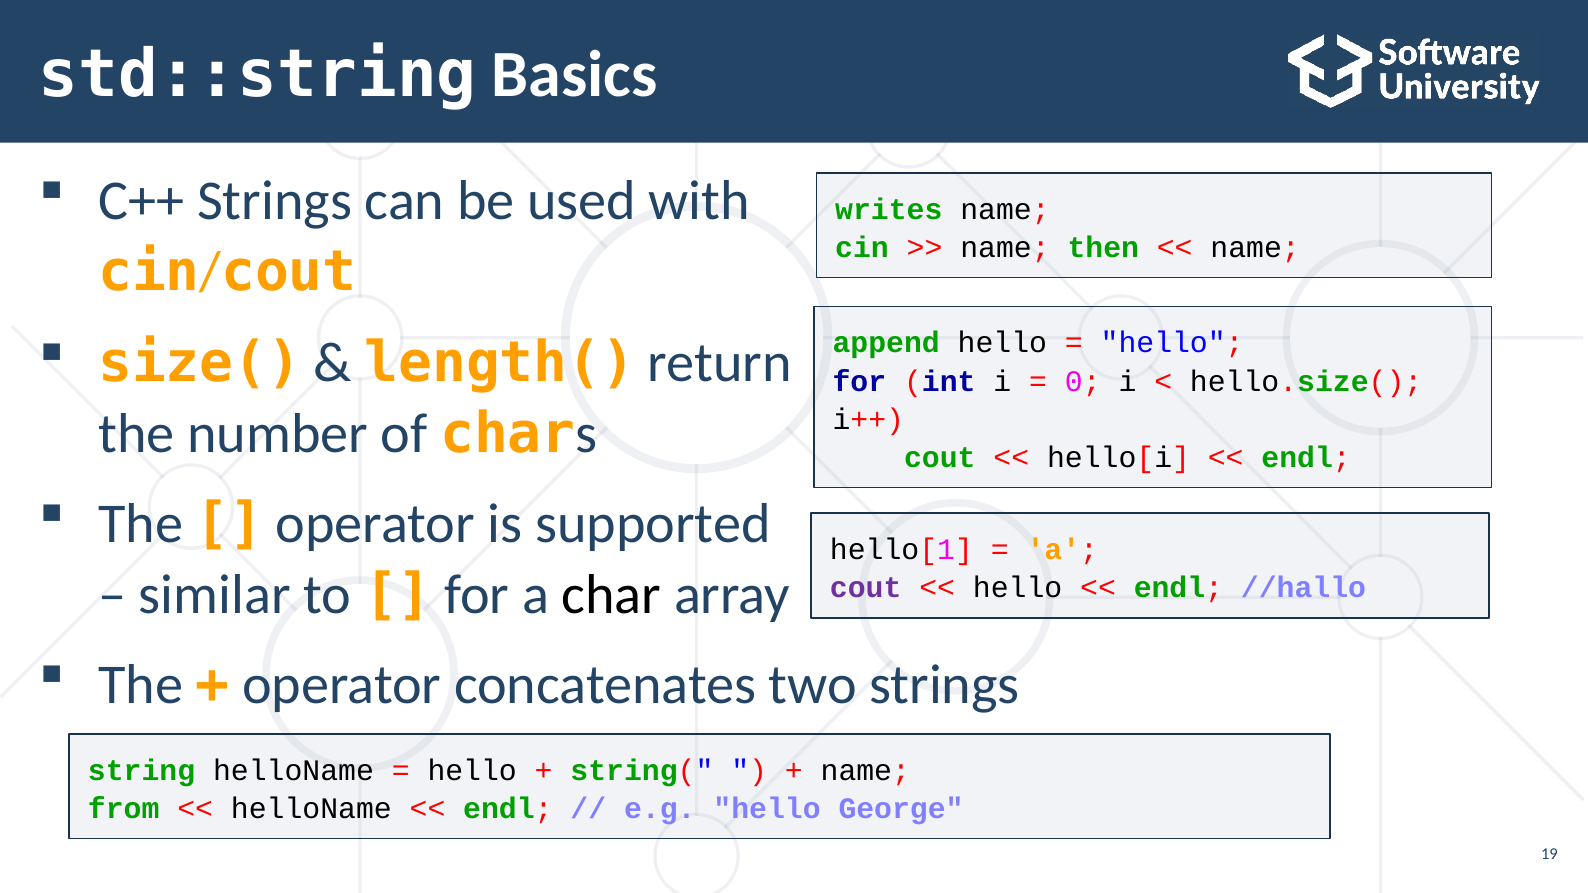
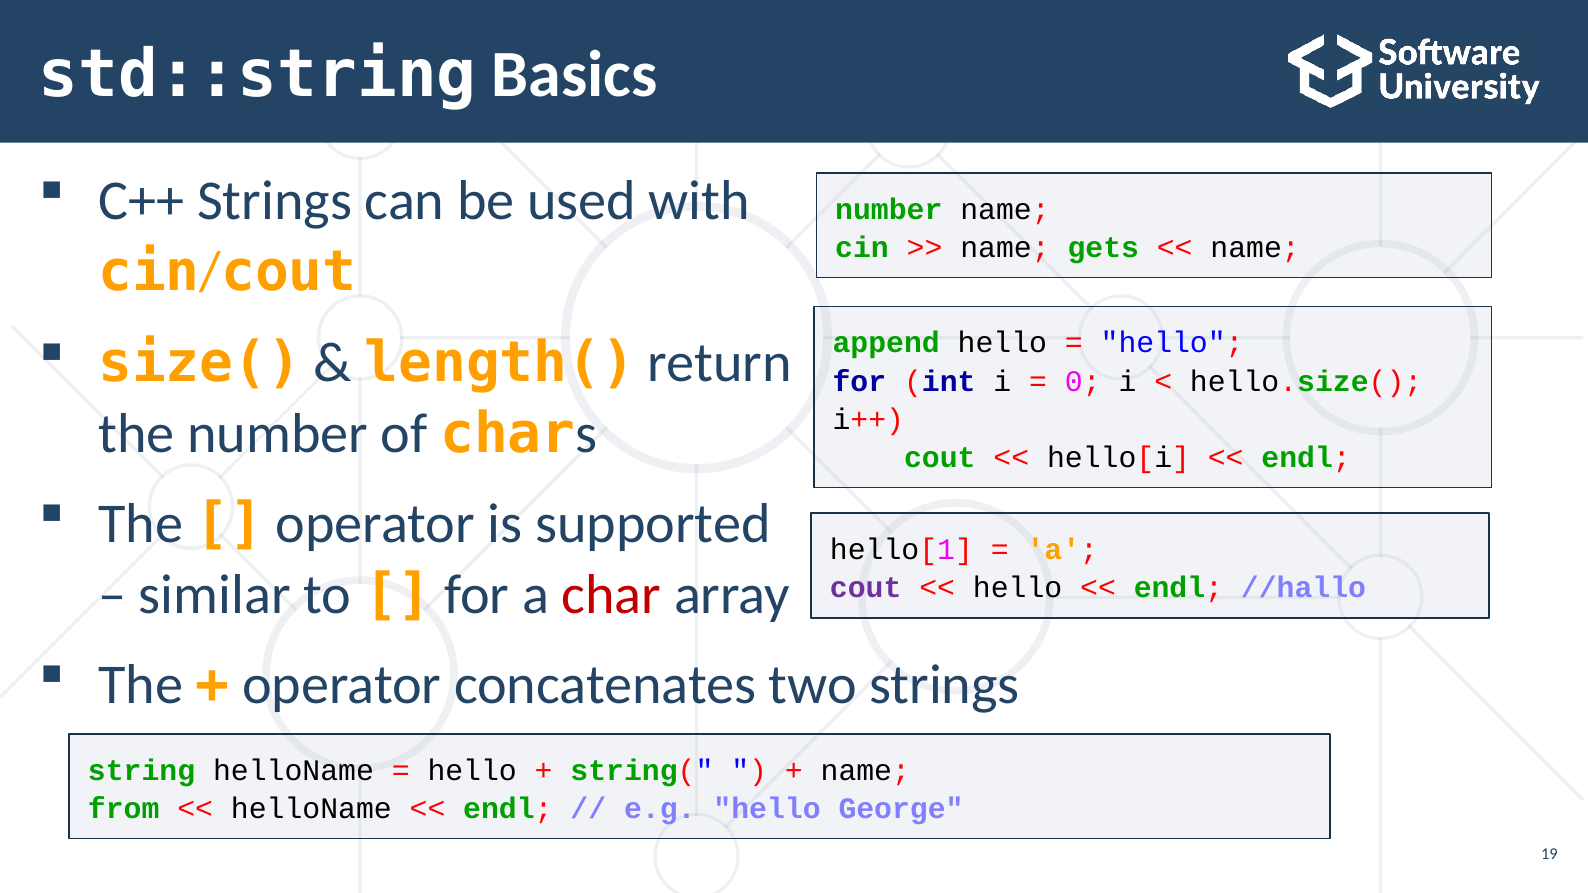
writes at (889, 210): writes -> number
then: then -> gets
char colour: black -> red
